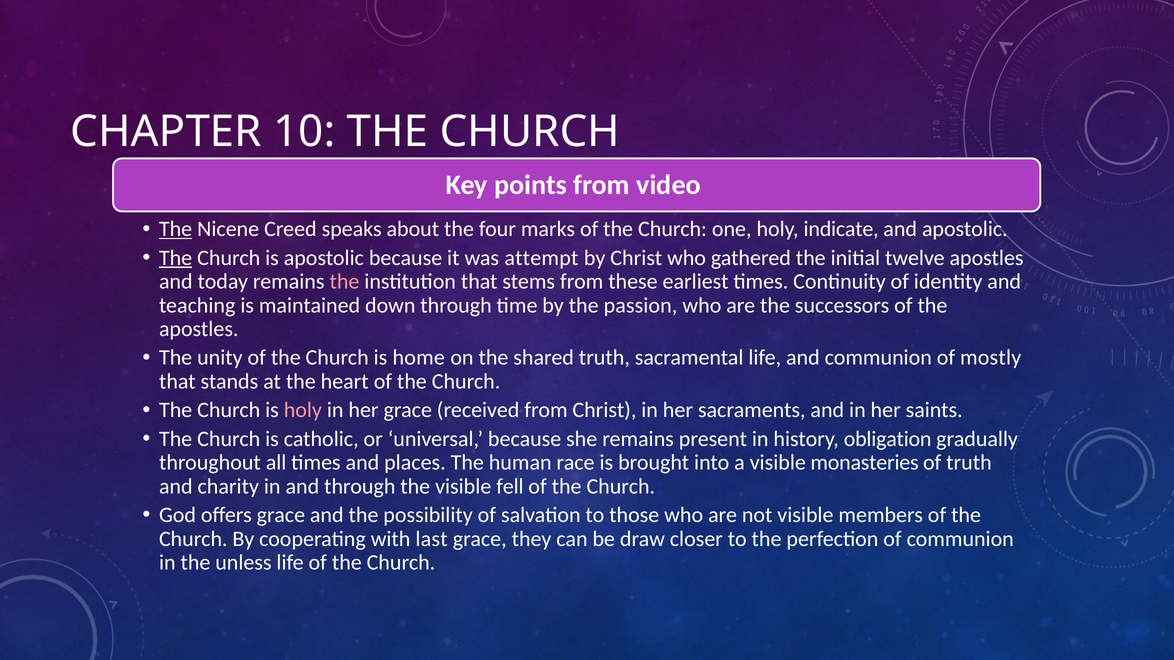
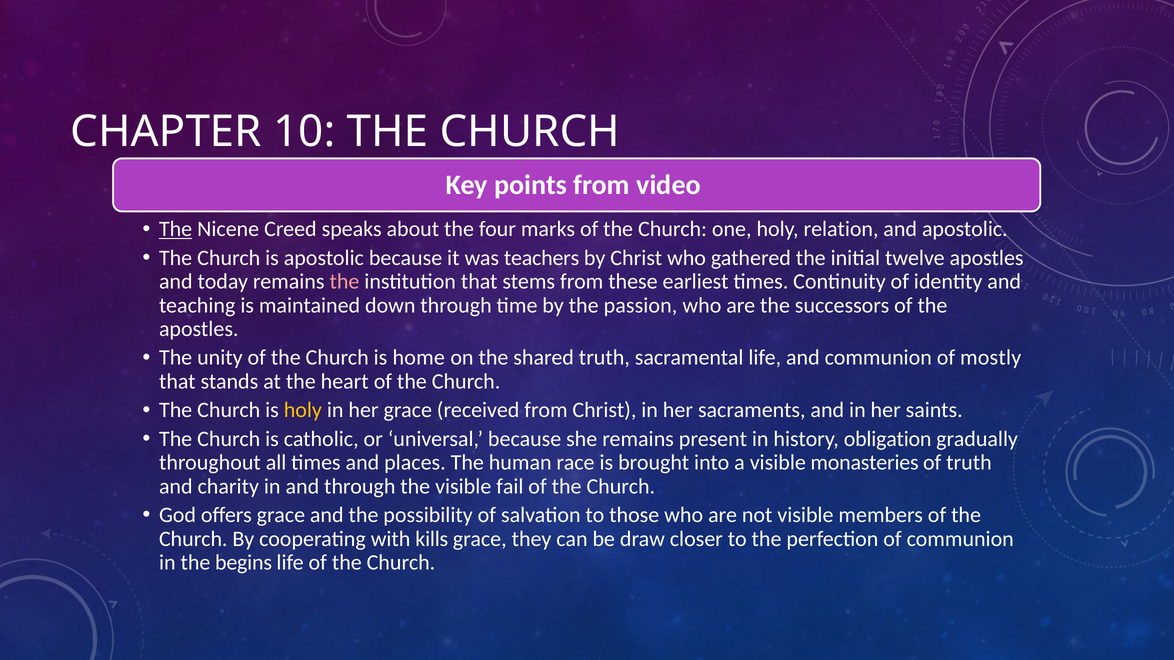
indicate: indicate -> relation
The at (176, 258) underline: present -> none
attempt: attempt -> teachers
holy at (303, 410) colour: pink -> yellow
fell: fell -> fail
last: last -> kills
unless: unless -> begins
